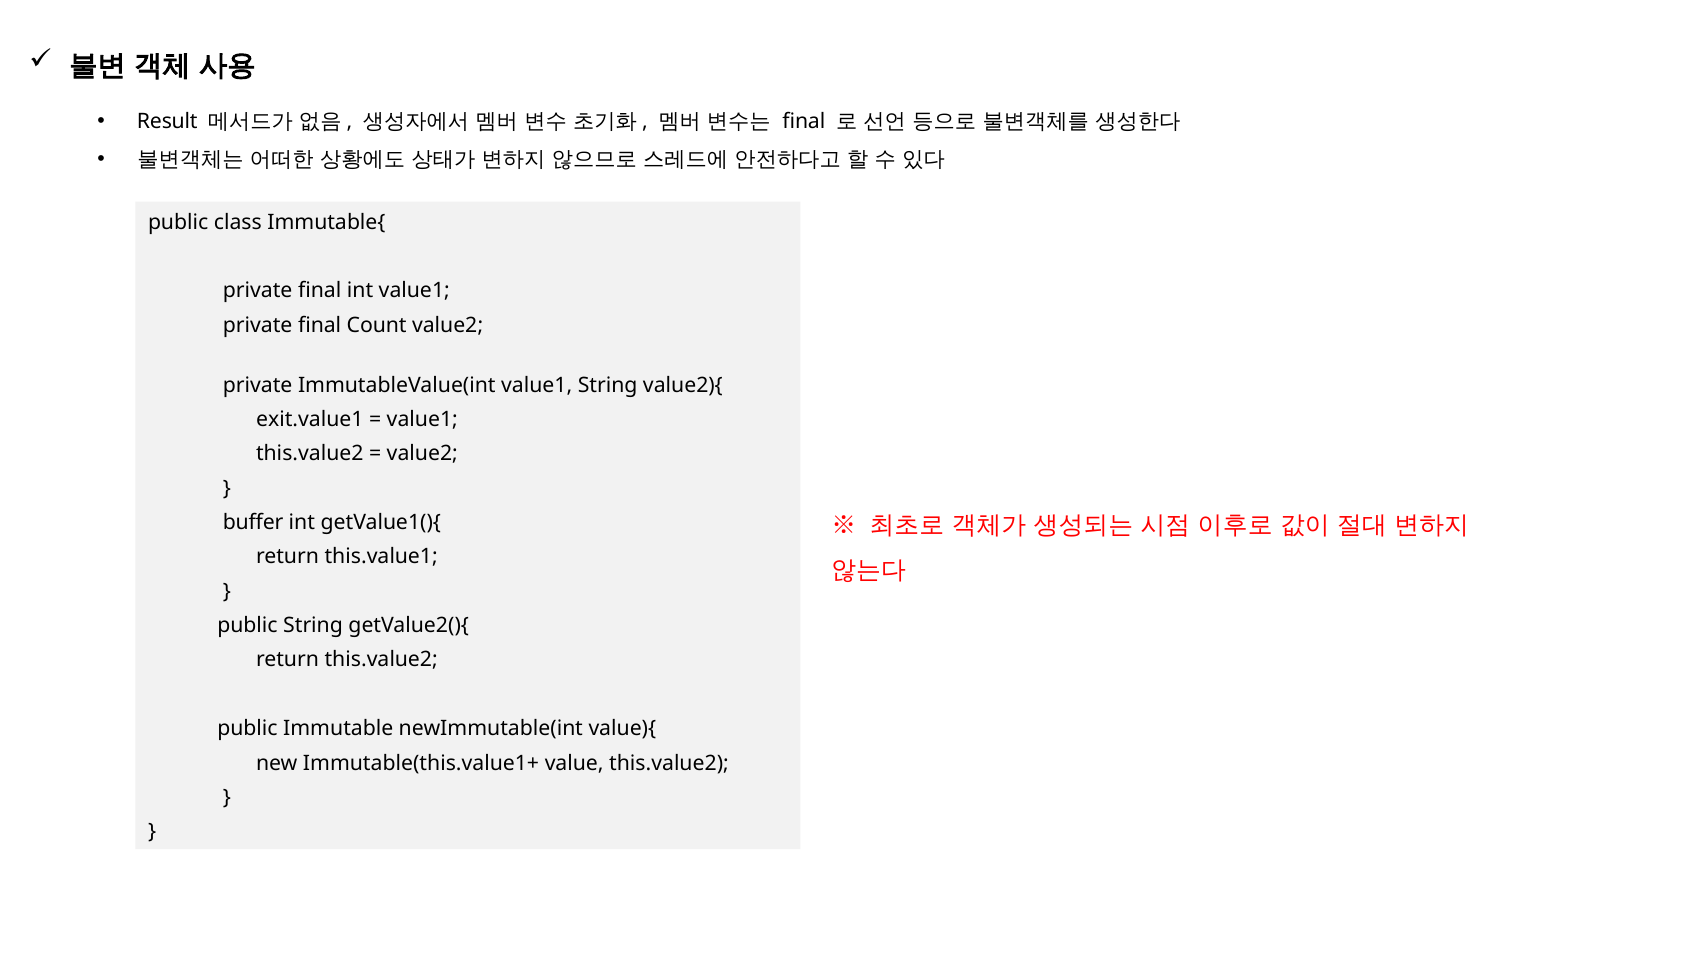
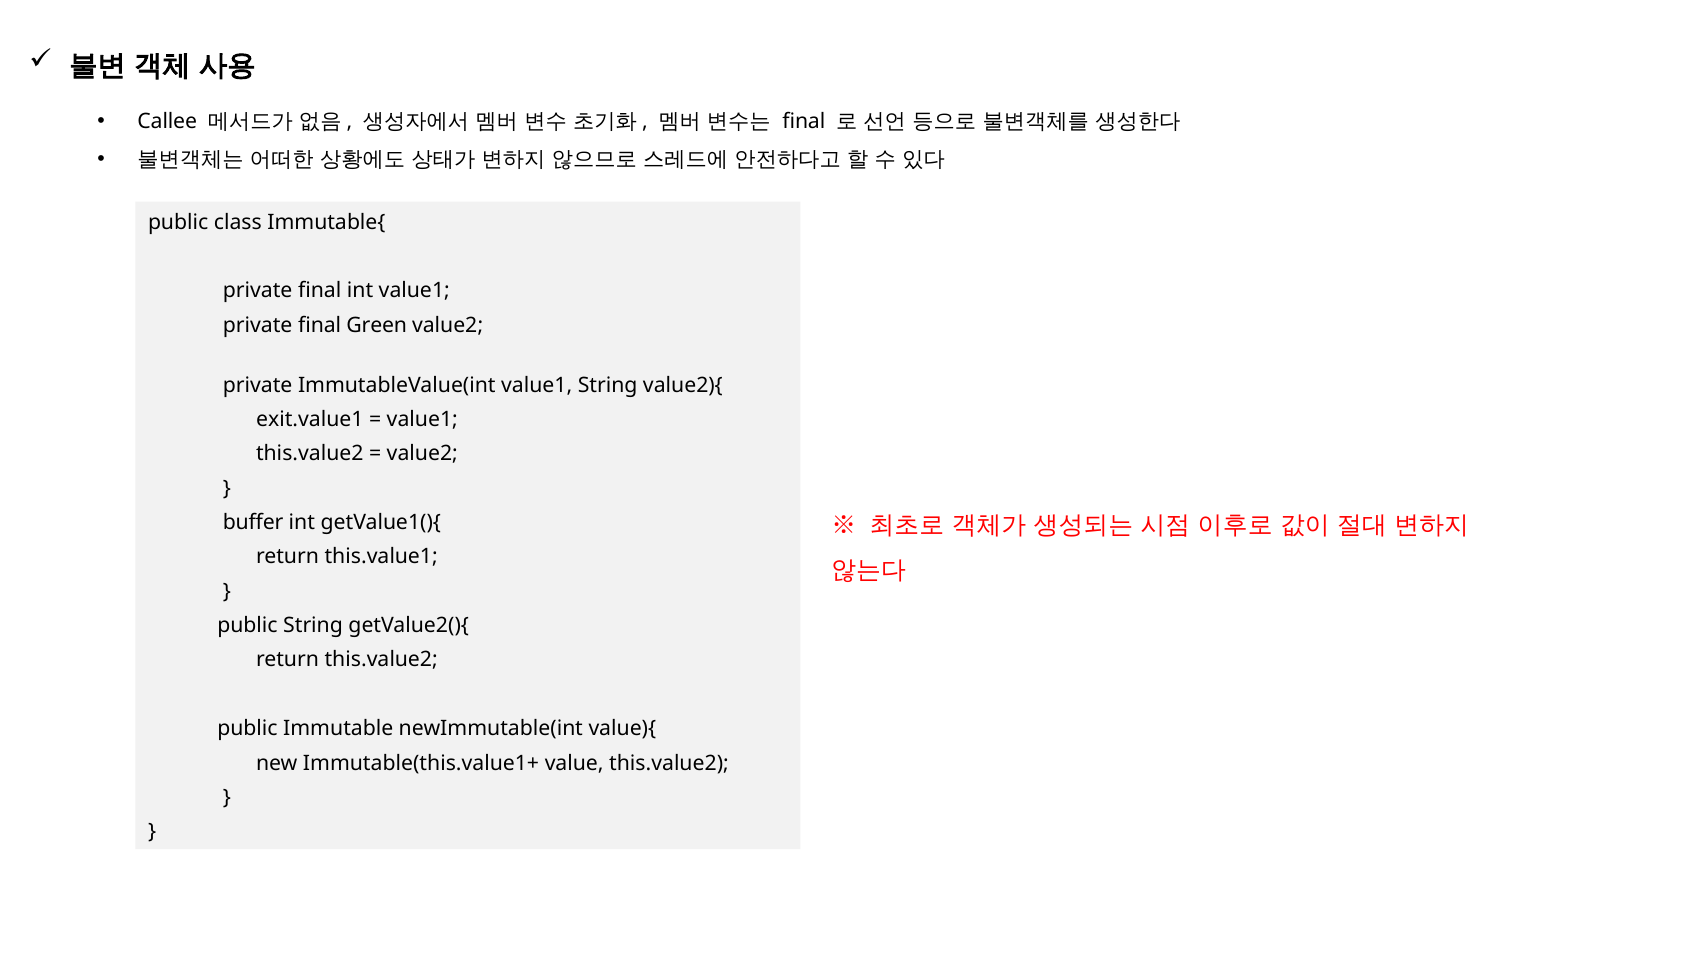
Result: Result -> Callee
Count: Count -> Green
